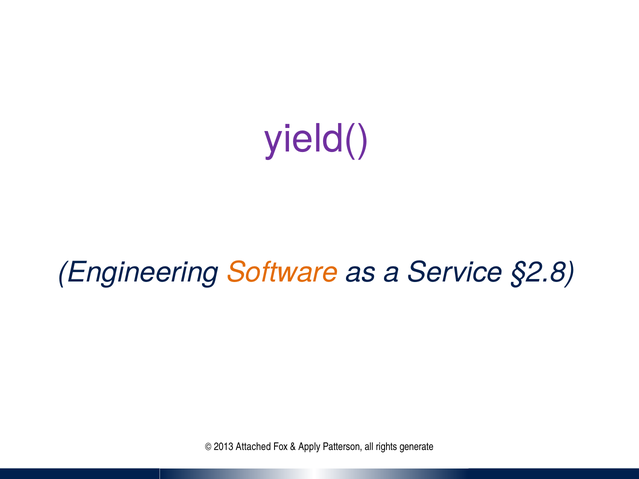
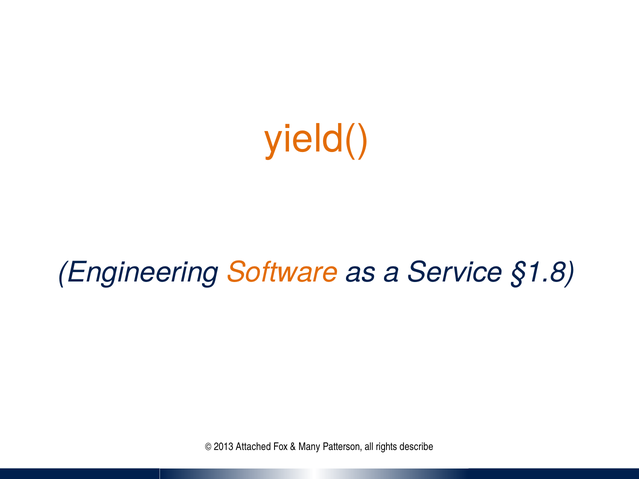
yield( colour: purple -> orange
§2.8: §2.8 -> §1.8
Apply: Apply -> Many
generate: generate -> describe
